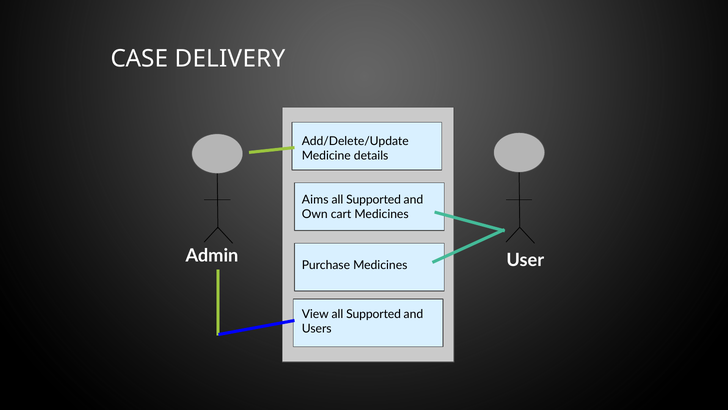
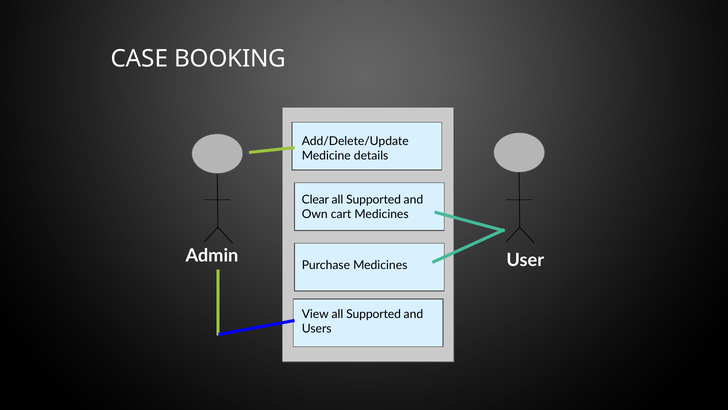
DELIVERY: DELIVERY -> BOOKING
Aims: Aims -> Clear
